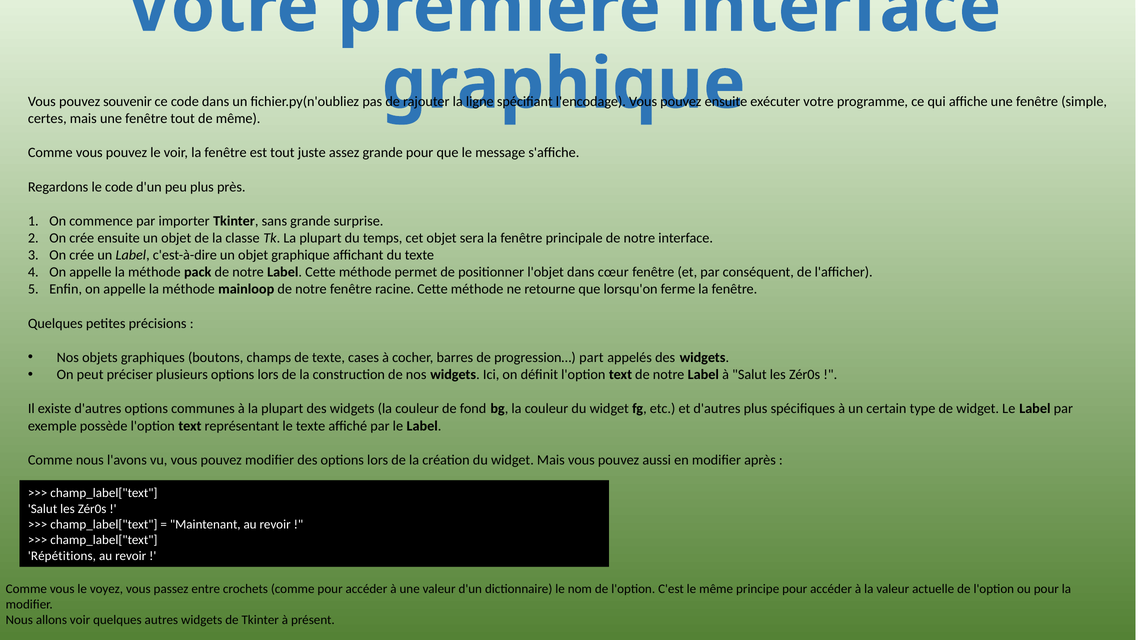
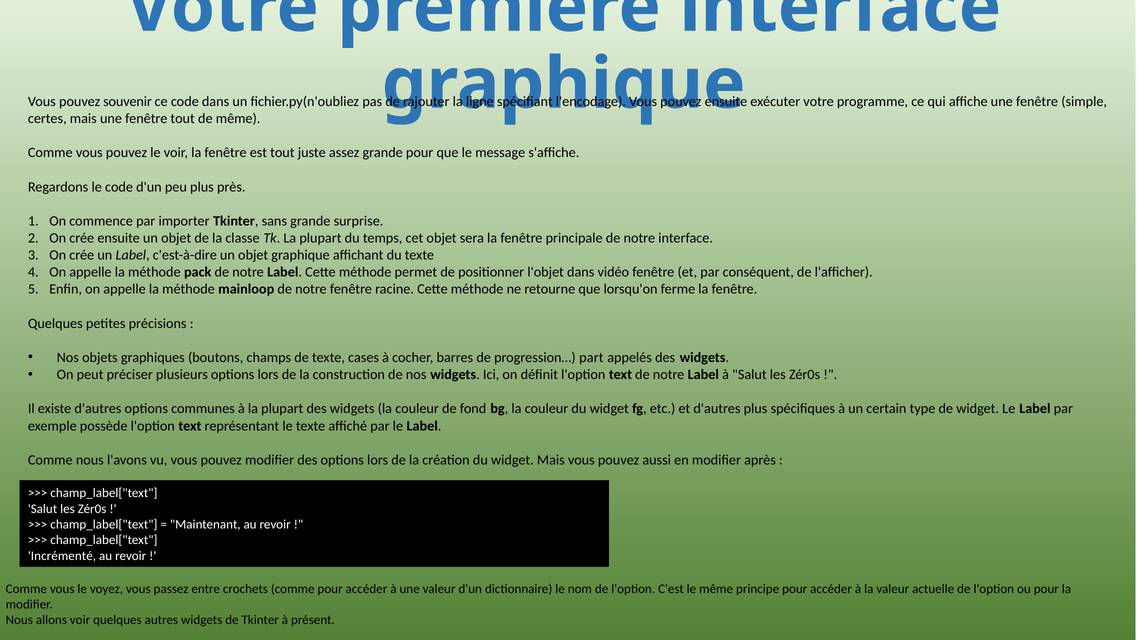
cœur: cœur -> vidéo
Répétitions: Répétitions -> Incrémenté
